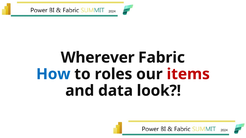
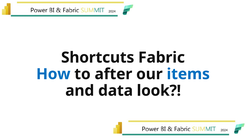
Wherever: Wherever -> Shortcuts
roles: roles -> after
items colour: red -> blue
